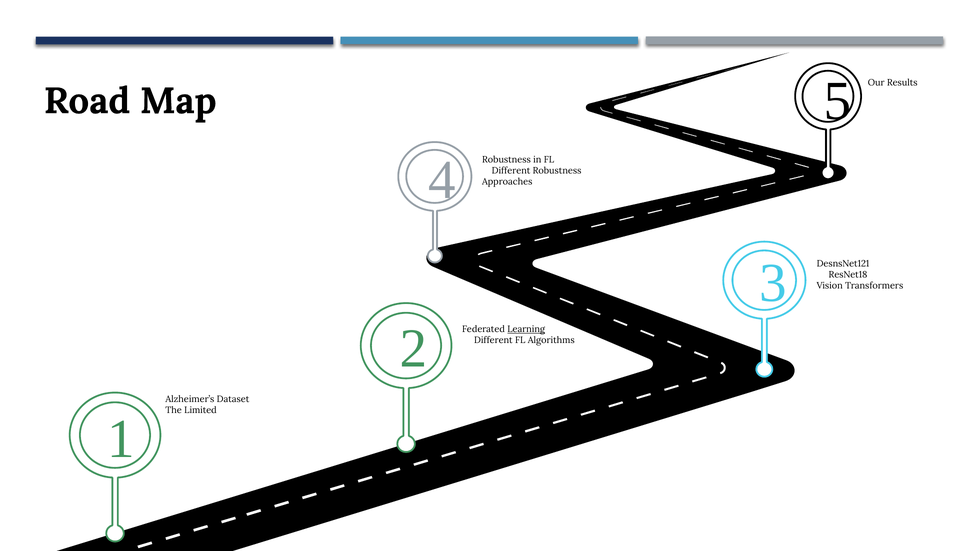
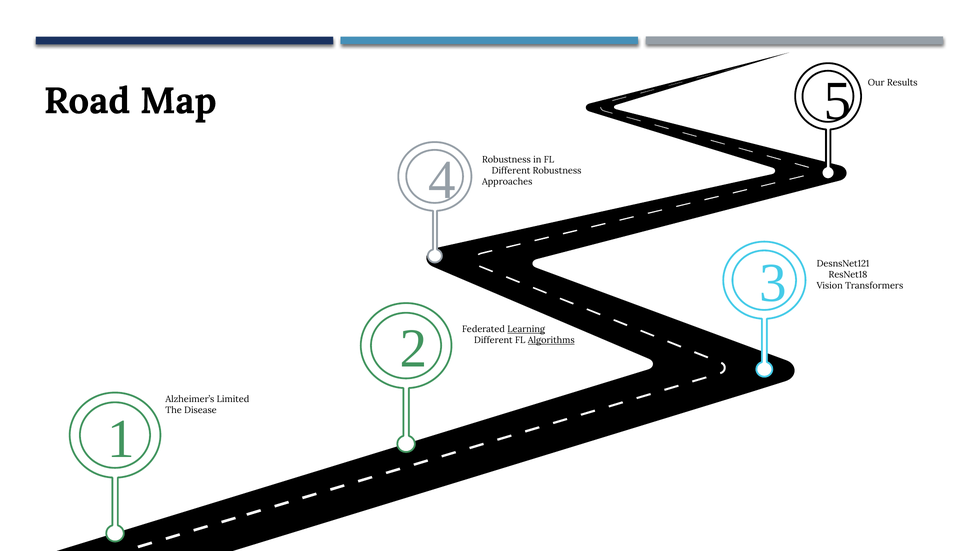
Algorithms underline: none -> present
Dataset: Dataset -> Limited
Limited: Limited -> Disease
